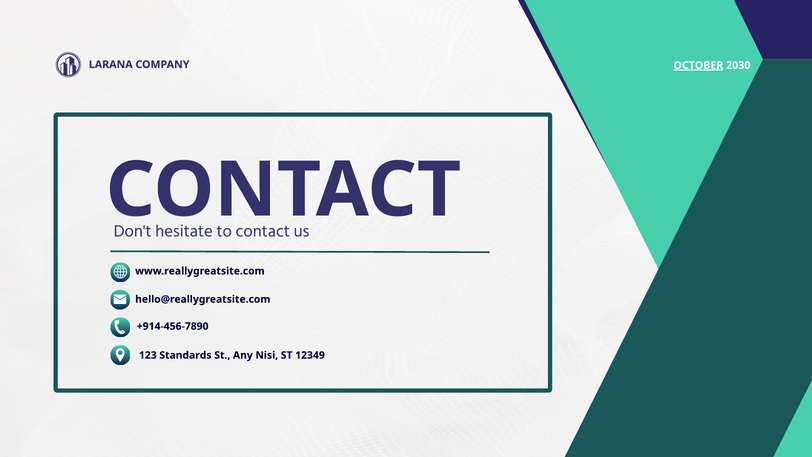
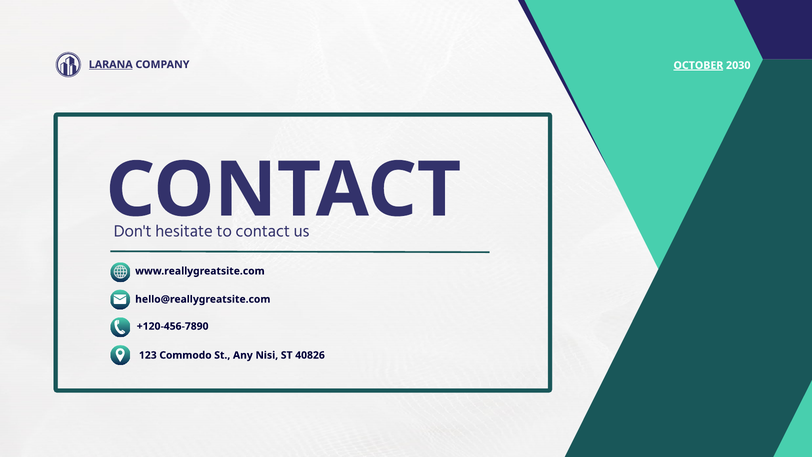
LARANA underline: none -> present
+914-456-7890: +914-456-7890 -> +120-456-7890
Standards: Standards -> Commodo
12349: 12349 -> 40826
